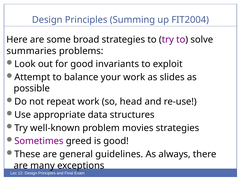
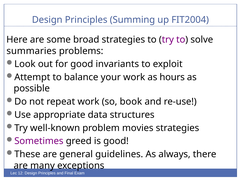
slides: slides -> hours
head: head -> book
